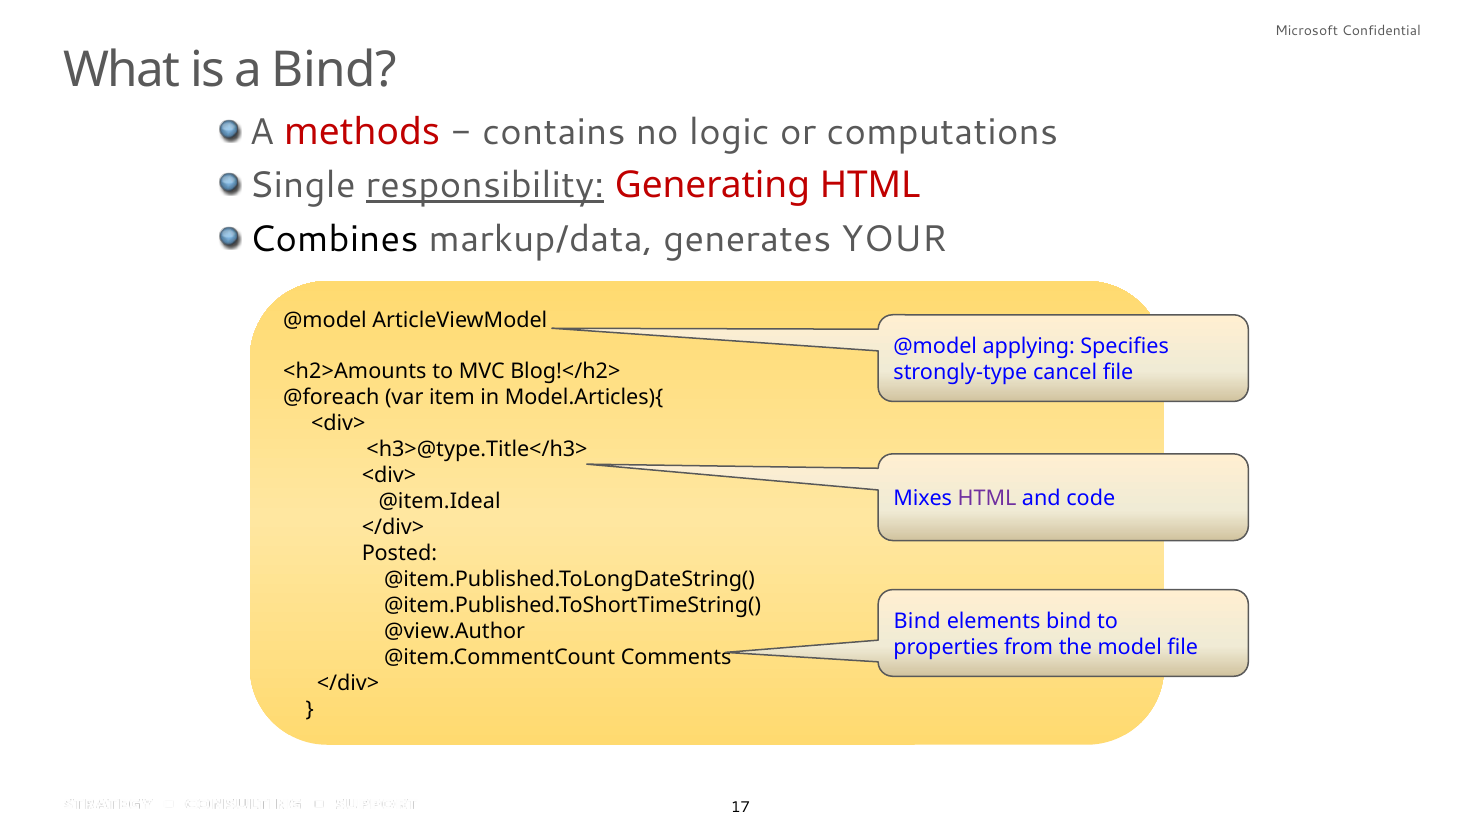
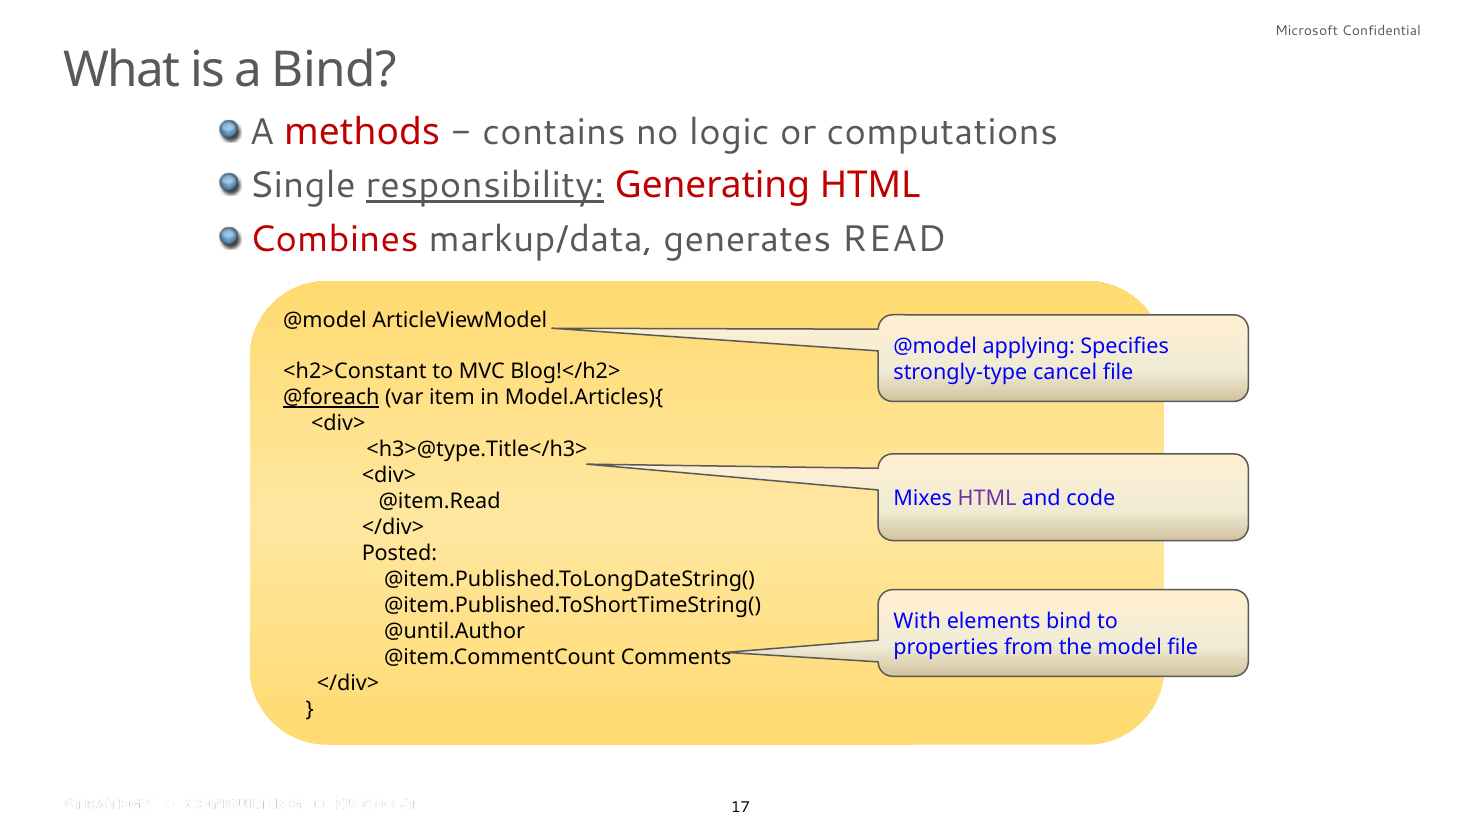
Combines colour: black -> red
YOUR: YOUR -> READ
<h2>Amounts: <h2>Amounts -> <h2>Constant
@foreach underline: none -> present
@item.Ideal: @item.Ideal -> @item.Read
Bind at (917, 621): Bind -> With
@view.Author: @view.Author -> @until.Author
